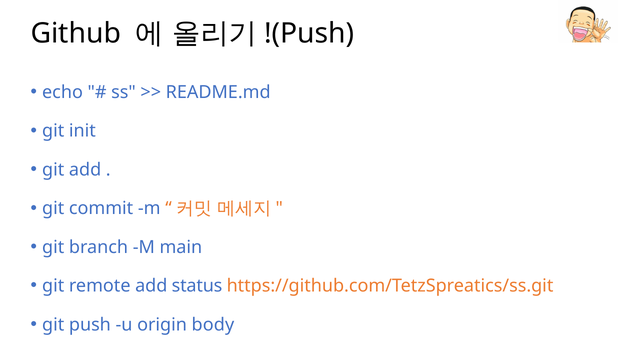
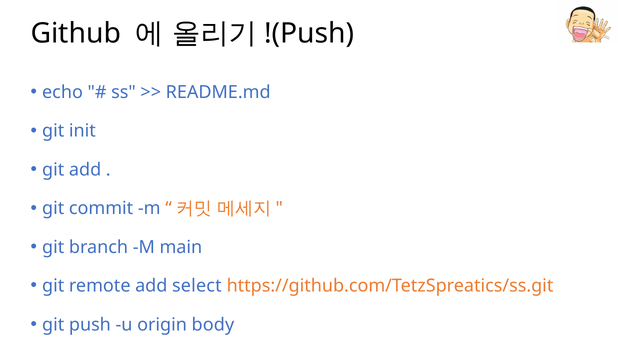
status: status -> select
